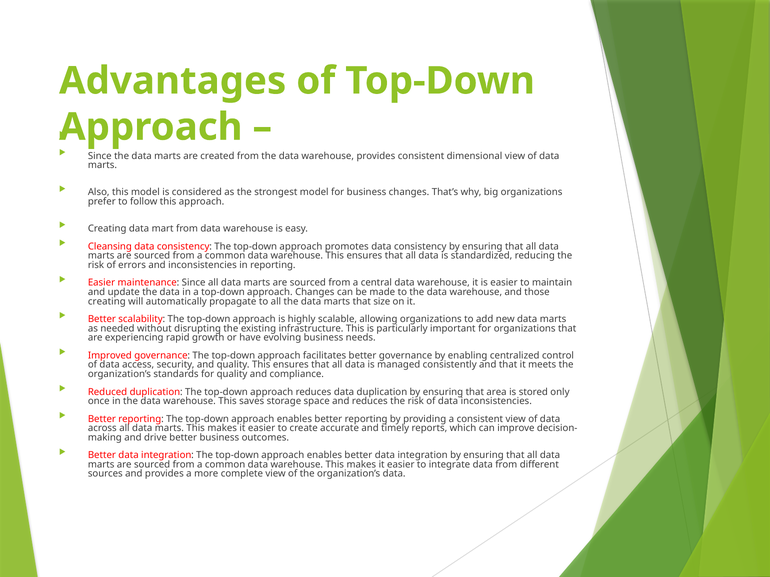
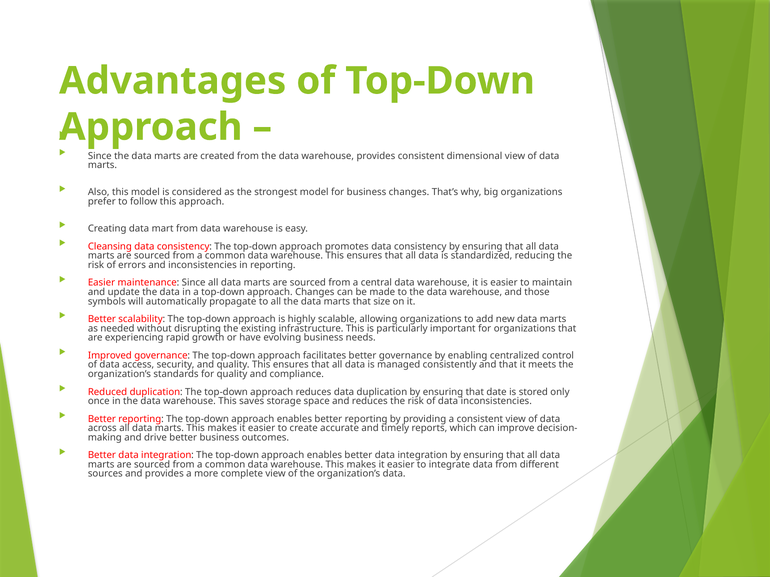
creating at (107, 302): creating -> symbols
area: area -> date
